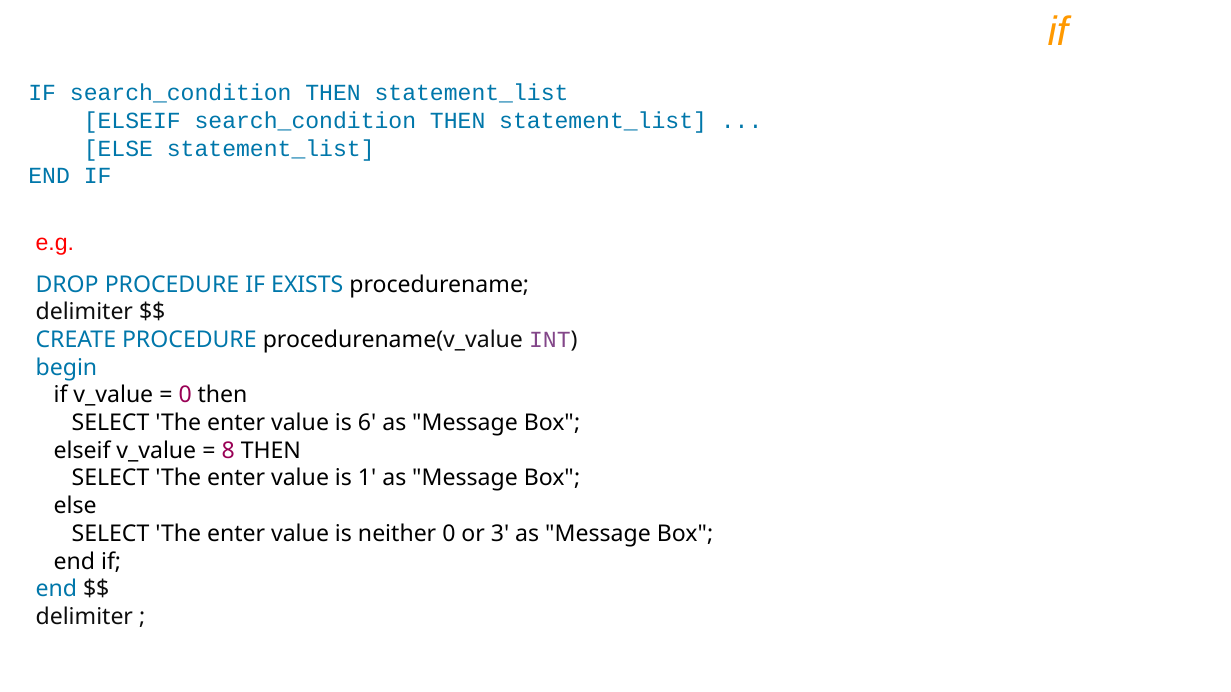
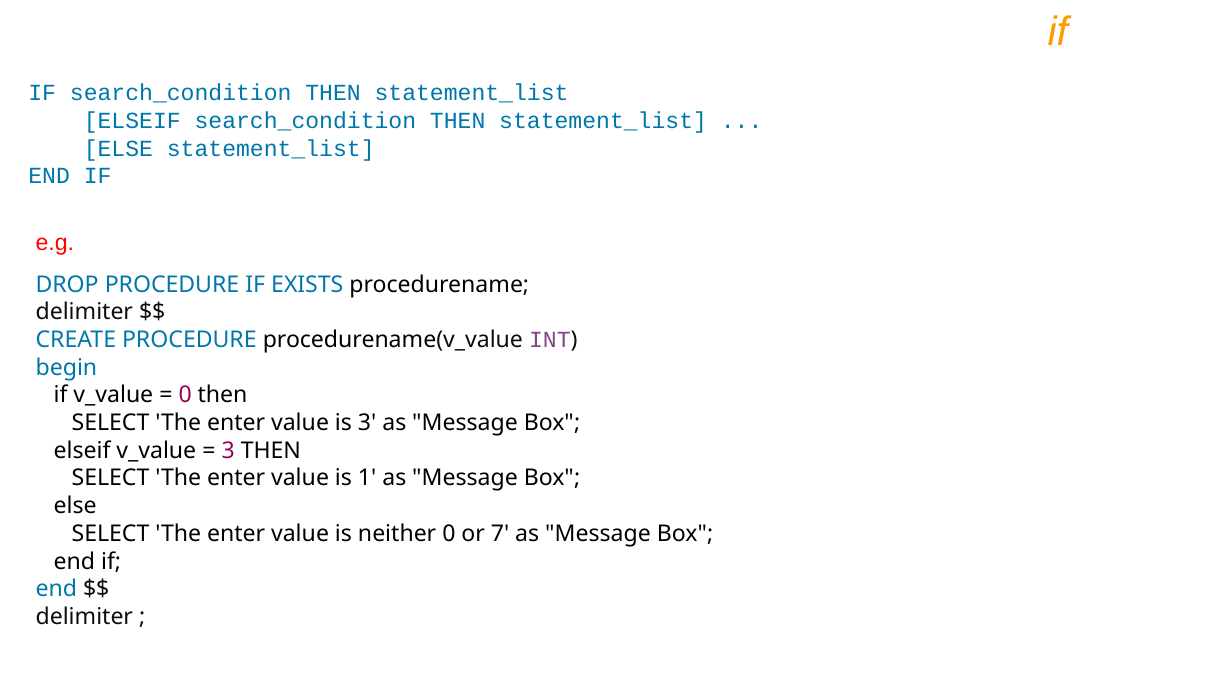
is 6: 6 -> 3
8 at (228, 451): 8 -> 3
3: 3 -> 7
